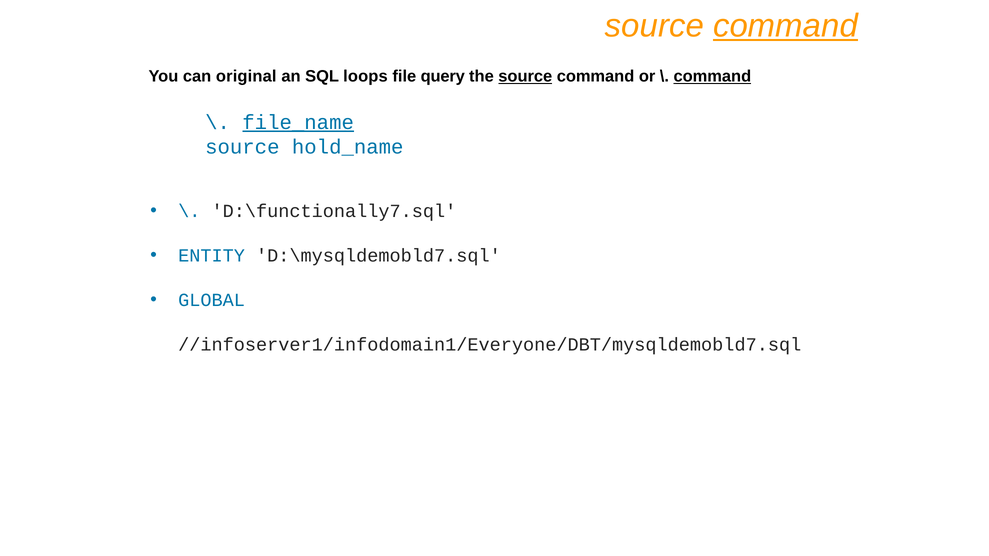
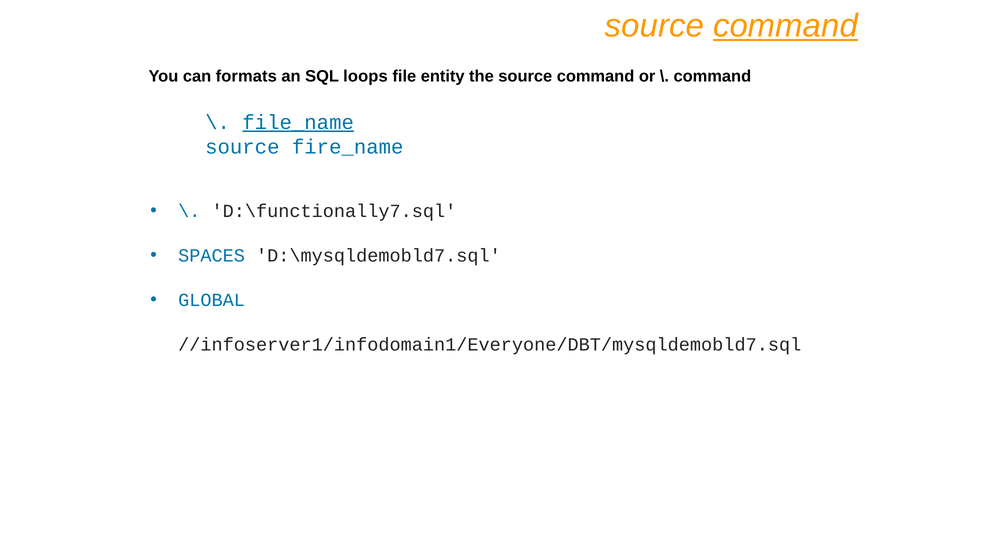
original: original -> formats
query: query -> entity
source at (525, 77) underline: present -> none
command at (712, 77) underline: present -> none
hold_name: hold_name -> fire_name
ENTITY: ENTITY -> SPACES
